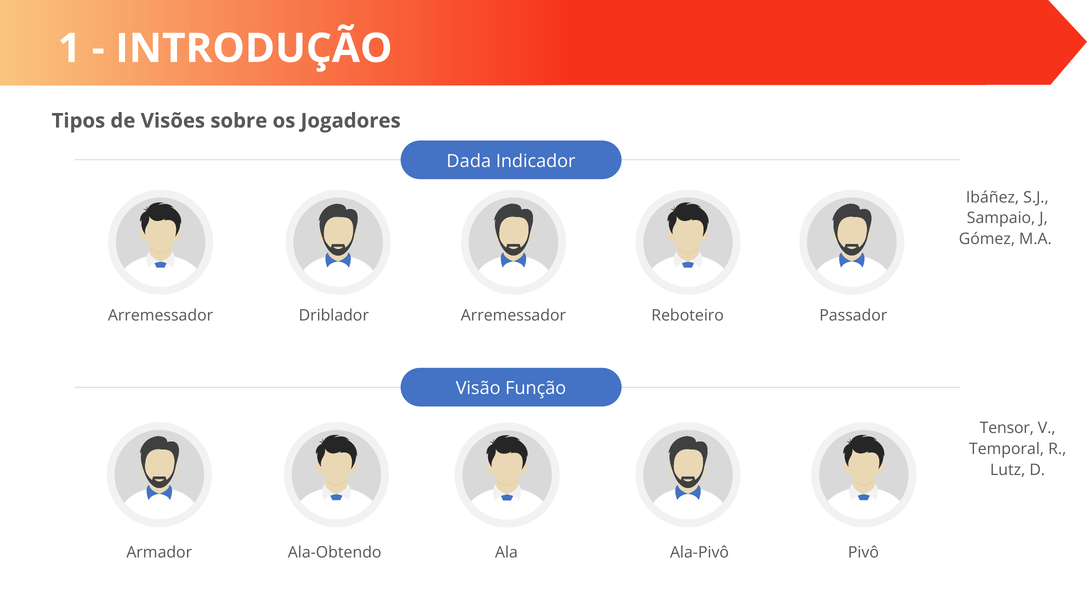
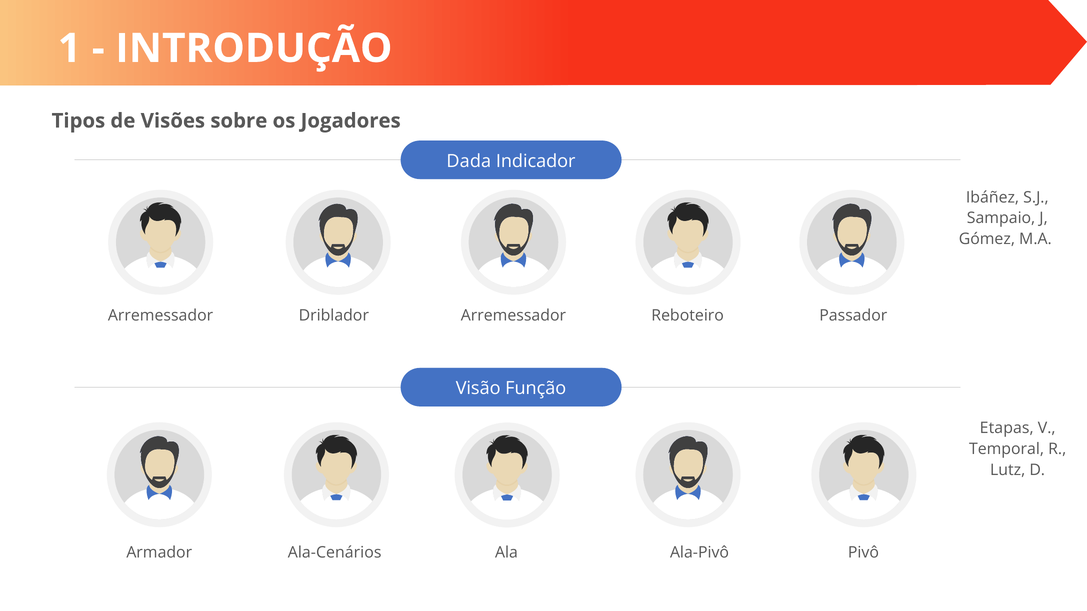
Tensor: Tensor -> Etapas
Ala-Obtendo: Ala-Obtendo -> Ala-Cenários
